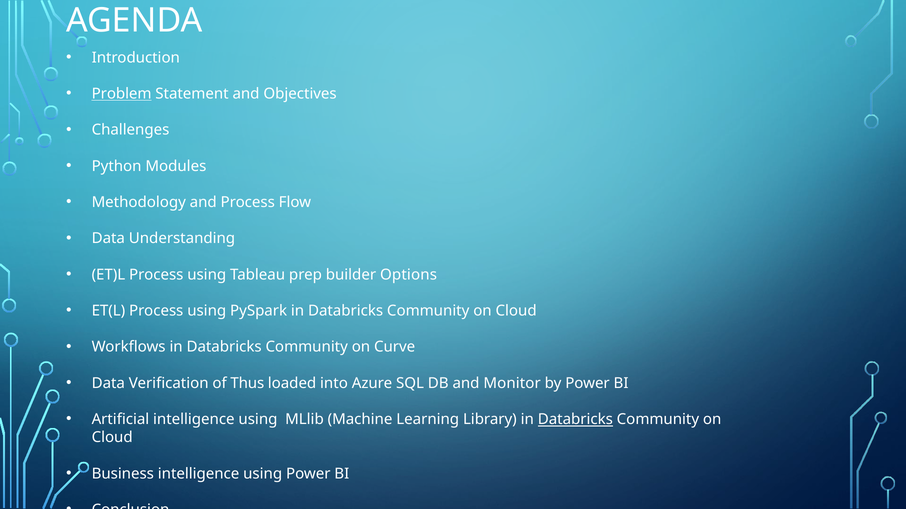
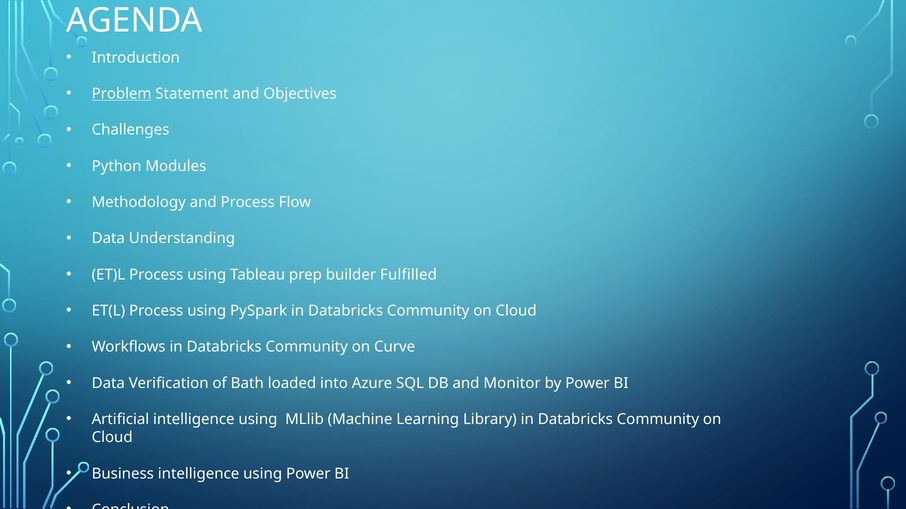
Options: Options -> Fulfilled
Thus: Thus -> Bath
Databricks at (575, 420) underline: present -> none
